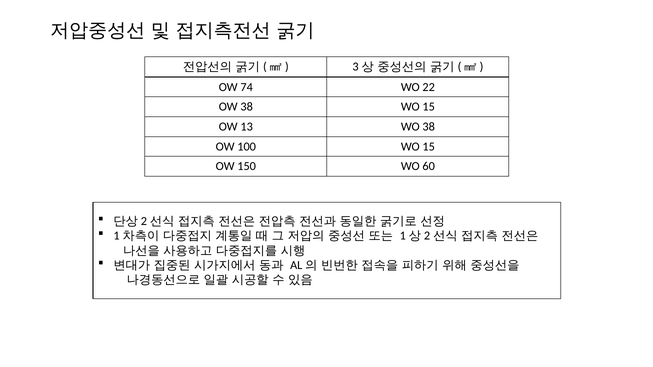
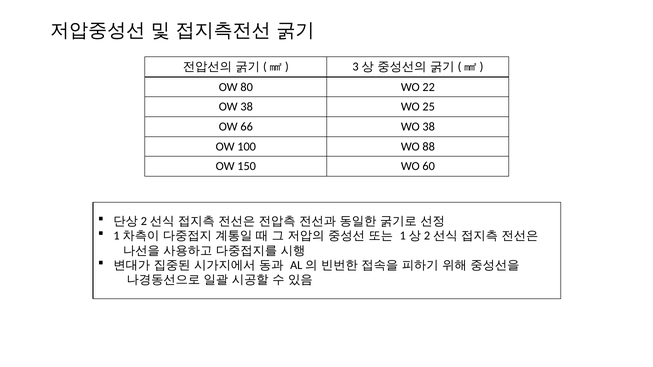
74: 74 -> 80
38 WO 15: 15 -> 25
13: 13 -> 66
100 WO 15: 15 -> 88
